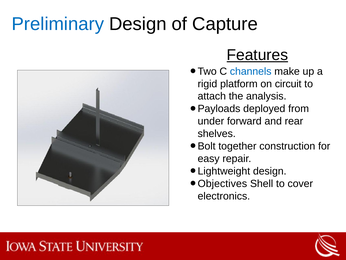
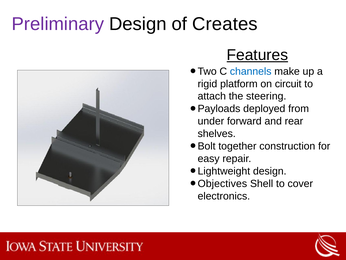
Preliminary colour: blue -> purple
Capture: Capture -> Creates
analysis: analysis -> steering
